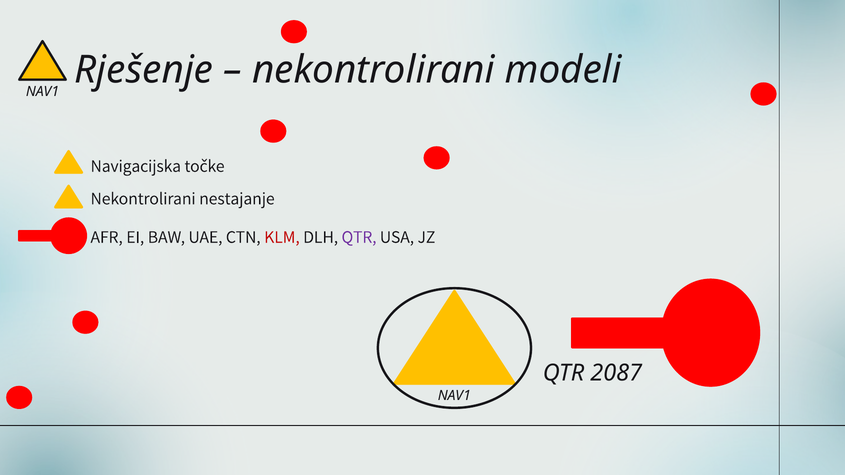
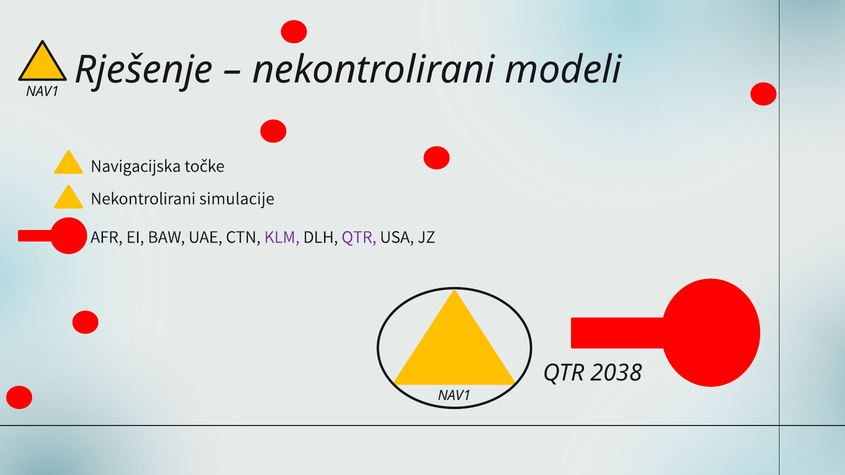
nestajanje: nestajanje -> simulacije
KLM colour: red -> purple
2087: 2087 -> 2038
